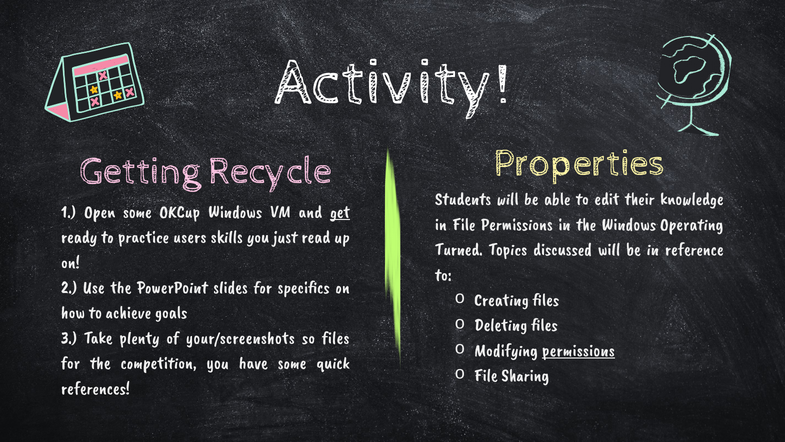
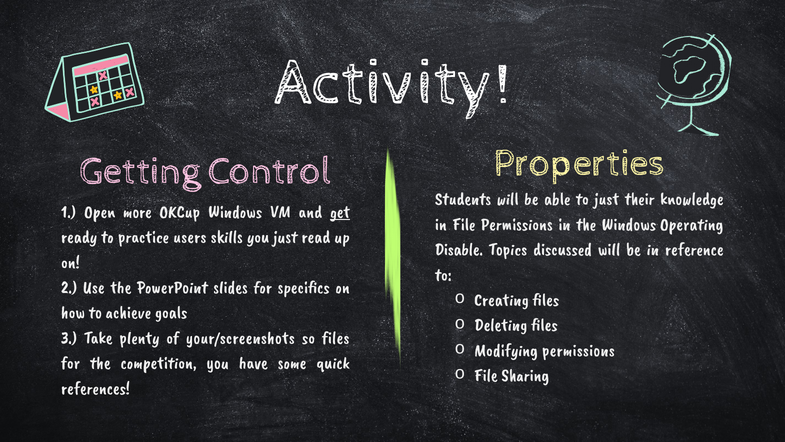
Recycle: Recycle -> Control
to edit: edit -> just
Open some: some -> more
Turned: Turned -> Disable
permissions at (578, 350) underline: present -> none
